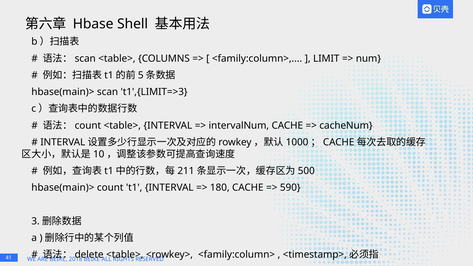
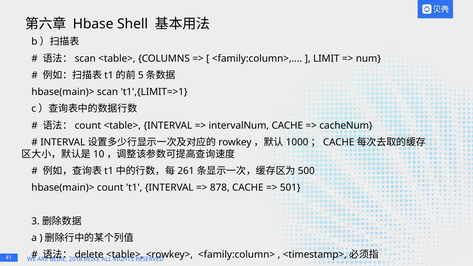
t1',{LIMIT=>3: t1',{LIMIT=>3 -> t1',{LIMIT=>1
211: 211 -> 261
180: 180 -> 878
590: 590 -> 501
